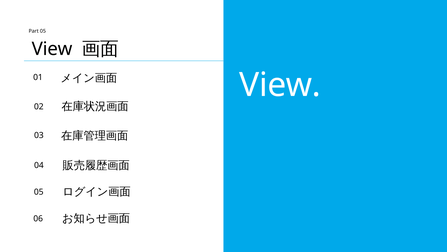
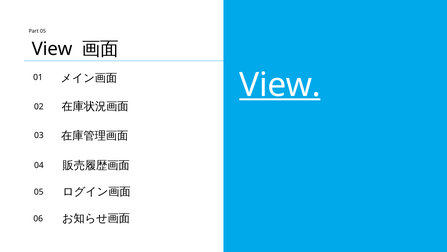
View at (280, 85) underline: none -> present
